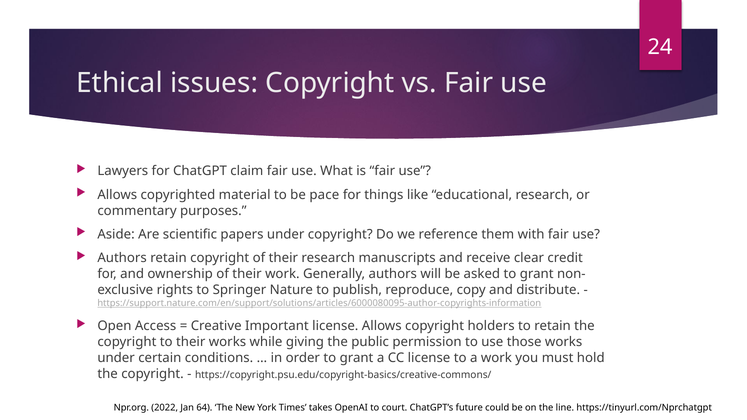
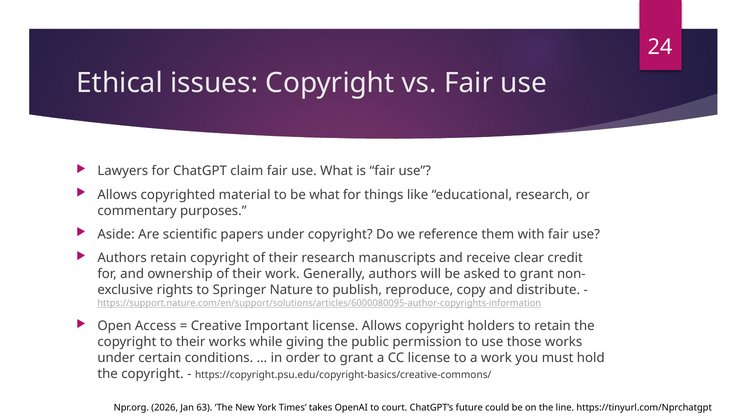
be pace: pace -> what
2022: 2022 -> 2026
64: 64 -> 63
